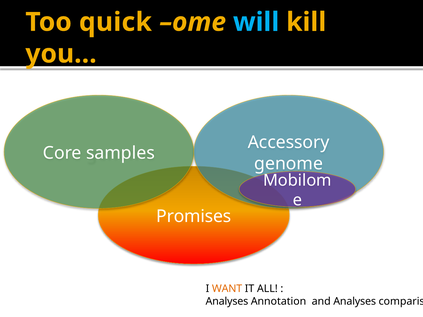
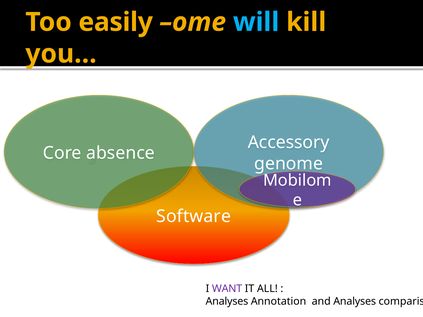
quick: quick -> easily
samples: samples -> absence
Promises: Promises -> Software
WANT colour: orange -> purple
